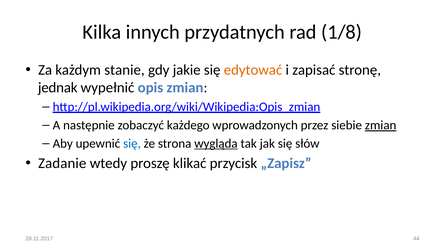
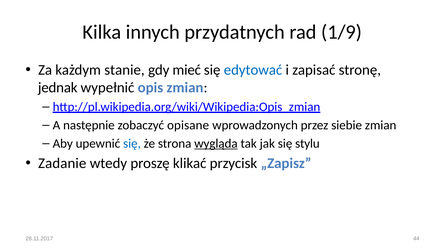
1/8: 1/8 -> 1/9
jakie: jakie -> mieć
edytować colour: orange -> blue
każdego: każdego -> opisane
zmian at (381, 125) underline: present -> none
słów: słów -> stylu
